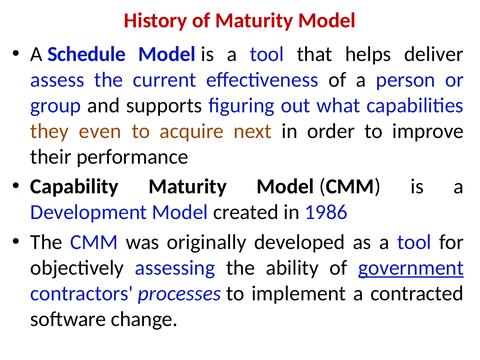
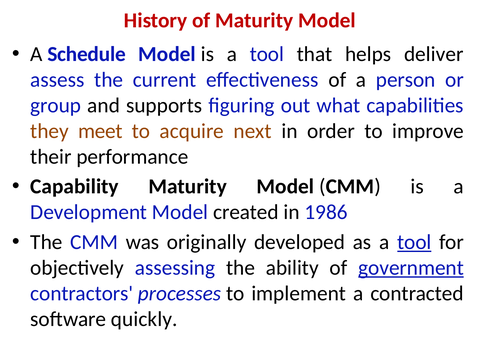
even: even -> meet
tool at (414, 242) underline: none -> present
change: change -> quickly
